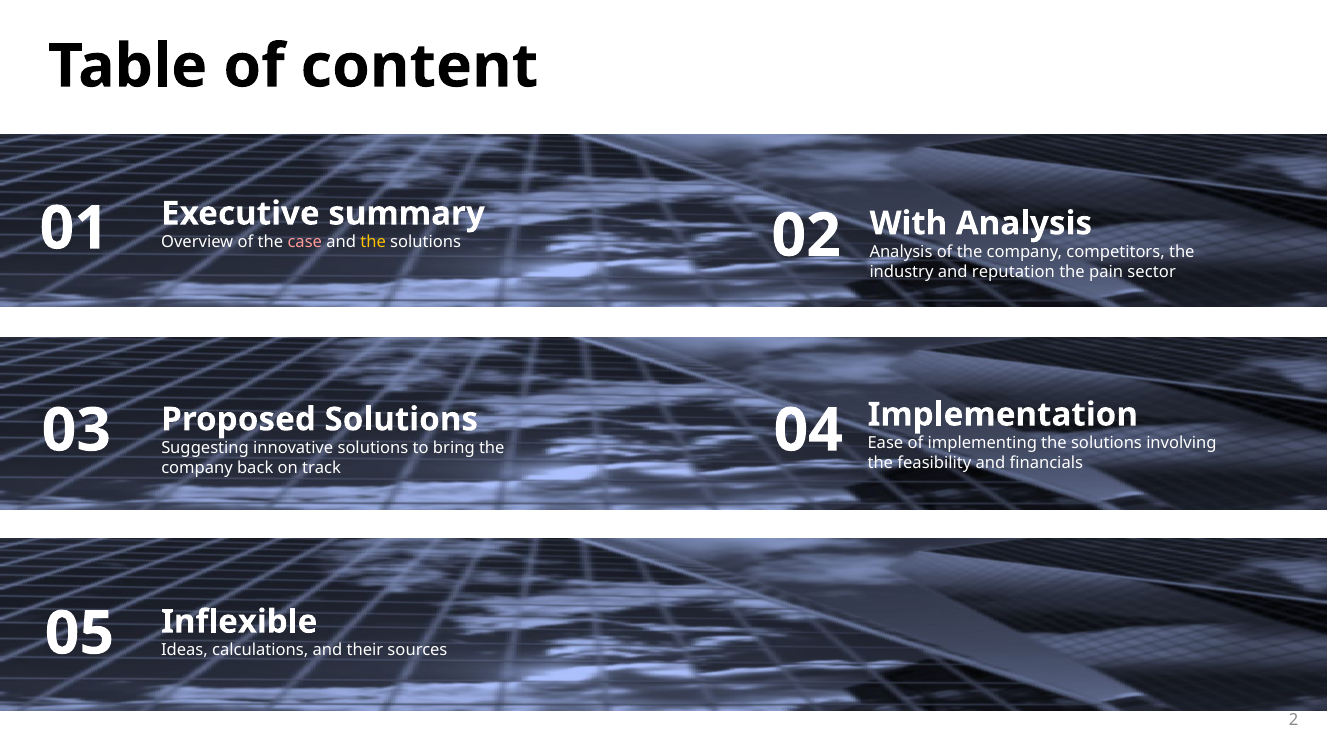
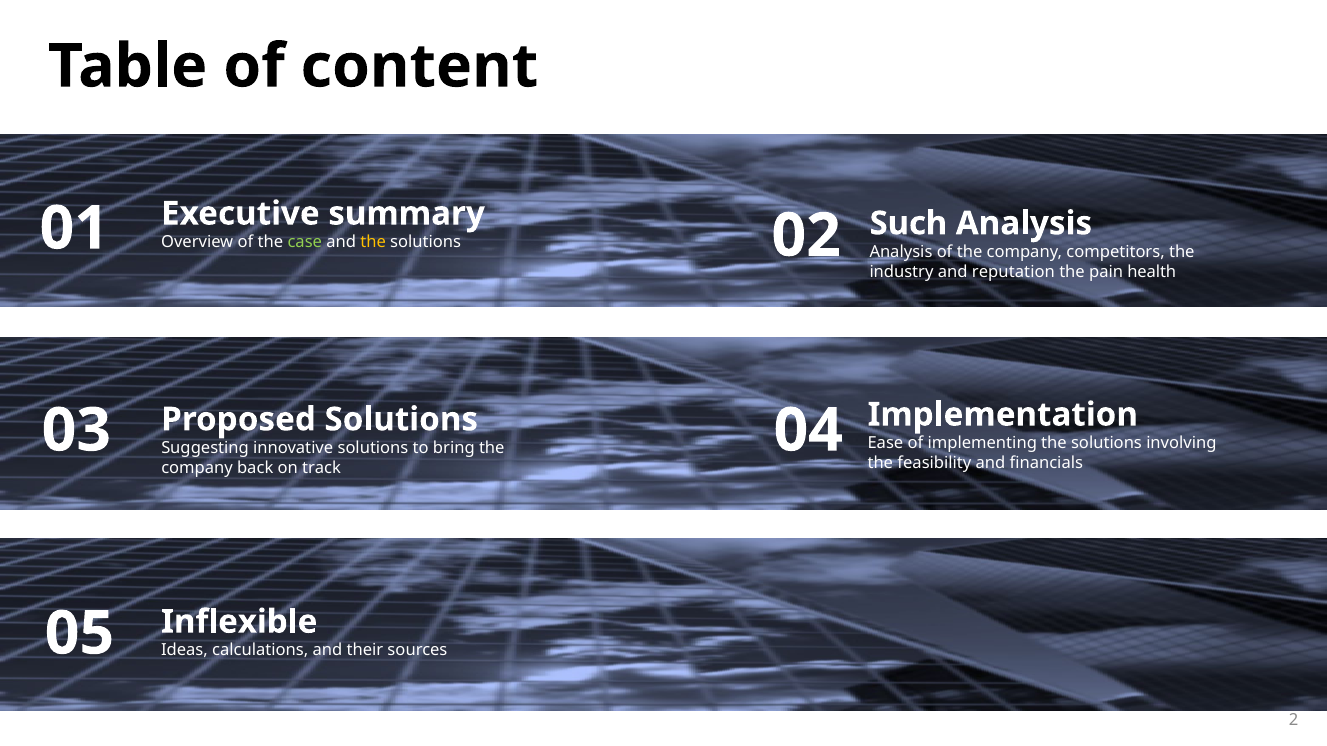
case colour: pink -> light green
With: With -> Such
sector: sector -> health
